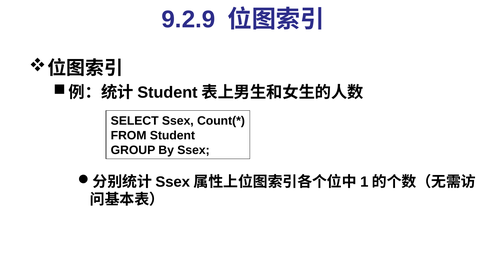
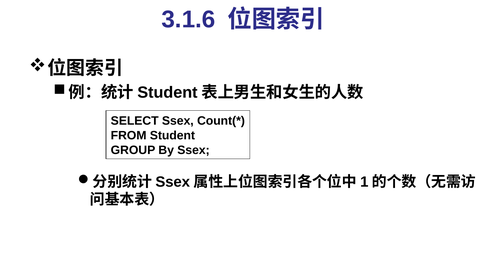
9.2.9: 9.2.9 -> 3.1.6
